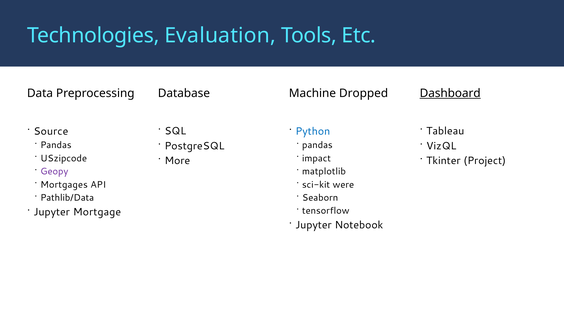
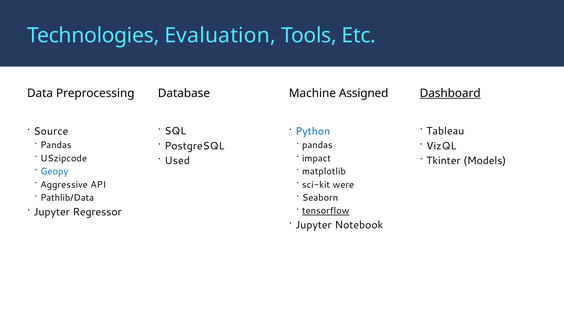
Dropped: Dropped -> Assigned
More: More -> Used
Project: Project -> Models
Geopy colour: purple -> blue
Mortgages: Mortgages -> Aggressive
tensorflow underline: none -> present
Mortgage: Mortgage -> Regressor
